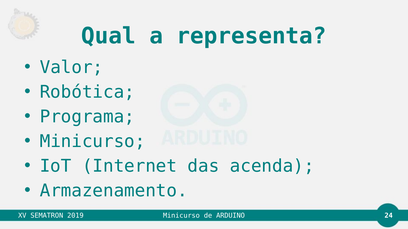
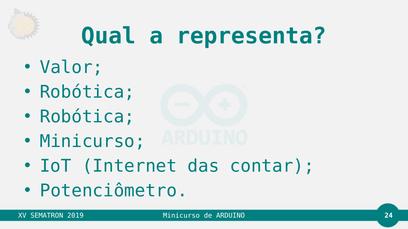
Programa at (87, 117): Programa -> Robótica
acenda: acenda -> contar
Armazenamento: Armazenamento -> Potenciômetro
